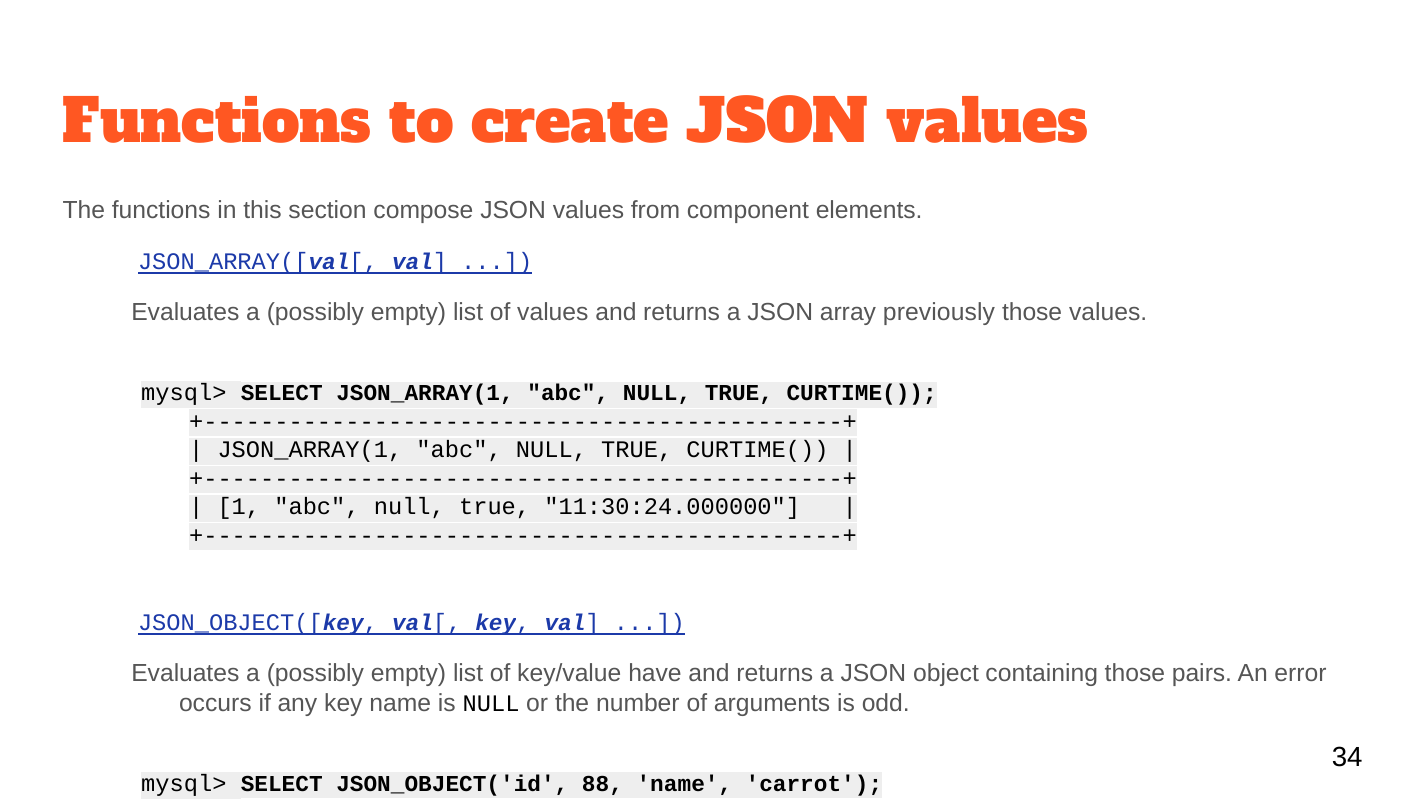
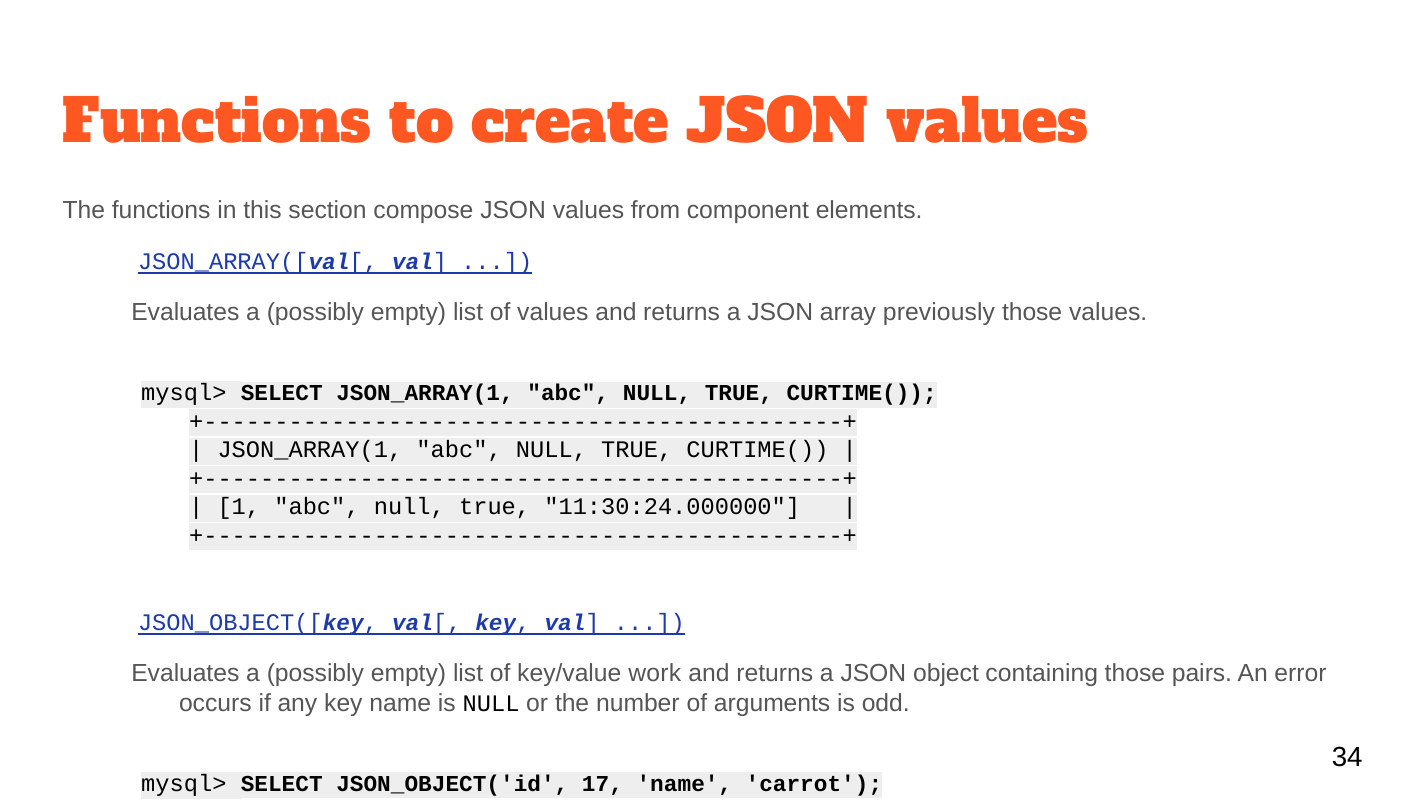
have: have -> work
88: 88 -> 17
